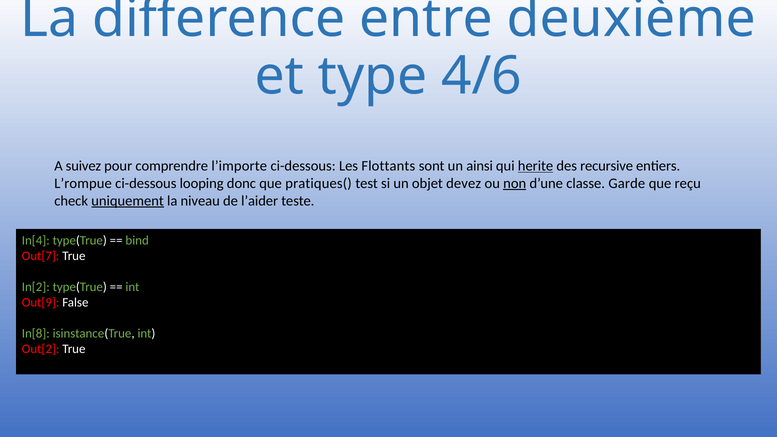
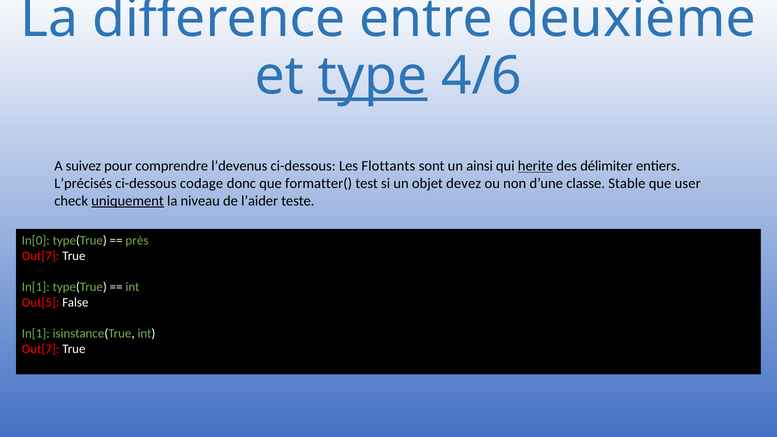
type underline: none -> present
l’importe: l’importe -> l’devenus
recursive: recursive -> délimiter
L’rompue: L’rompue -> L’précisés
looping: looping -> codage
pratiques(: pratiques( -> formatter(
non underline: present -> none
Garde: Garde -> Stable
reçu: reçu -> user
In[4: In[4 -> In[0
bind: bind -> près
In[2 at (36, 287): In[2 -> In[1
Out[9: Out[9 -> Out[5
In[8 at (36, 334): In[8 -> In[1
Out[2 at (41, 349): Out[2 -> Out[7
